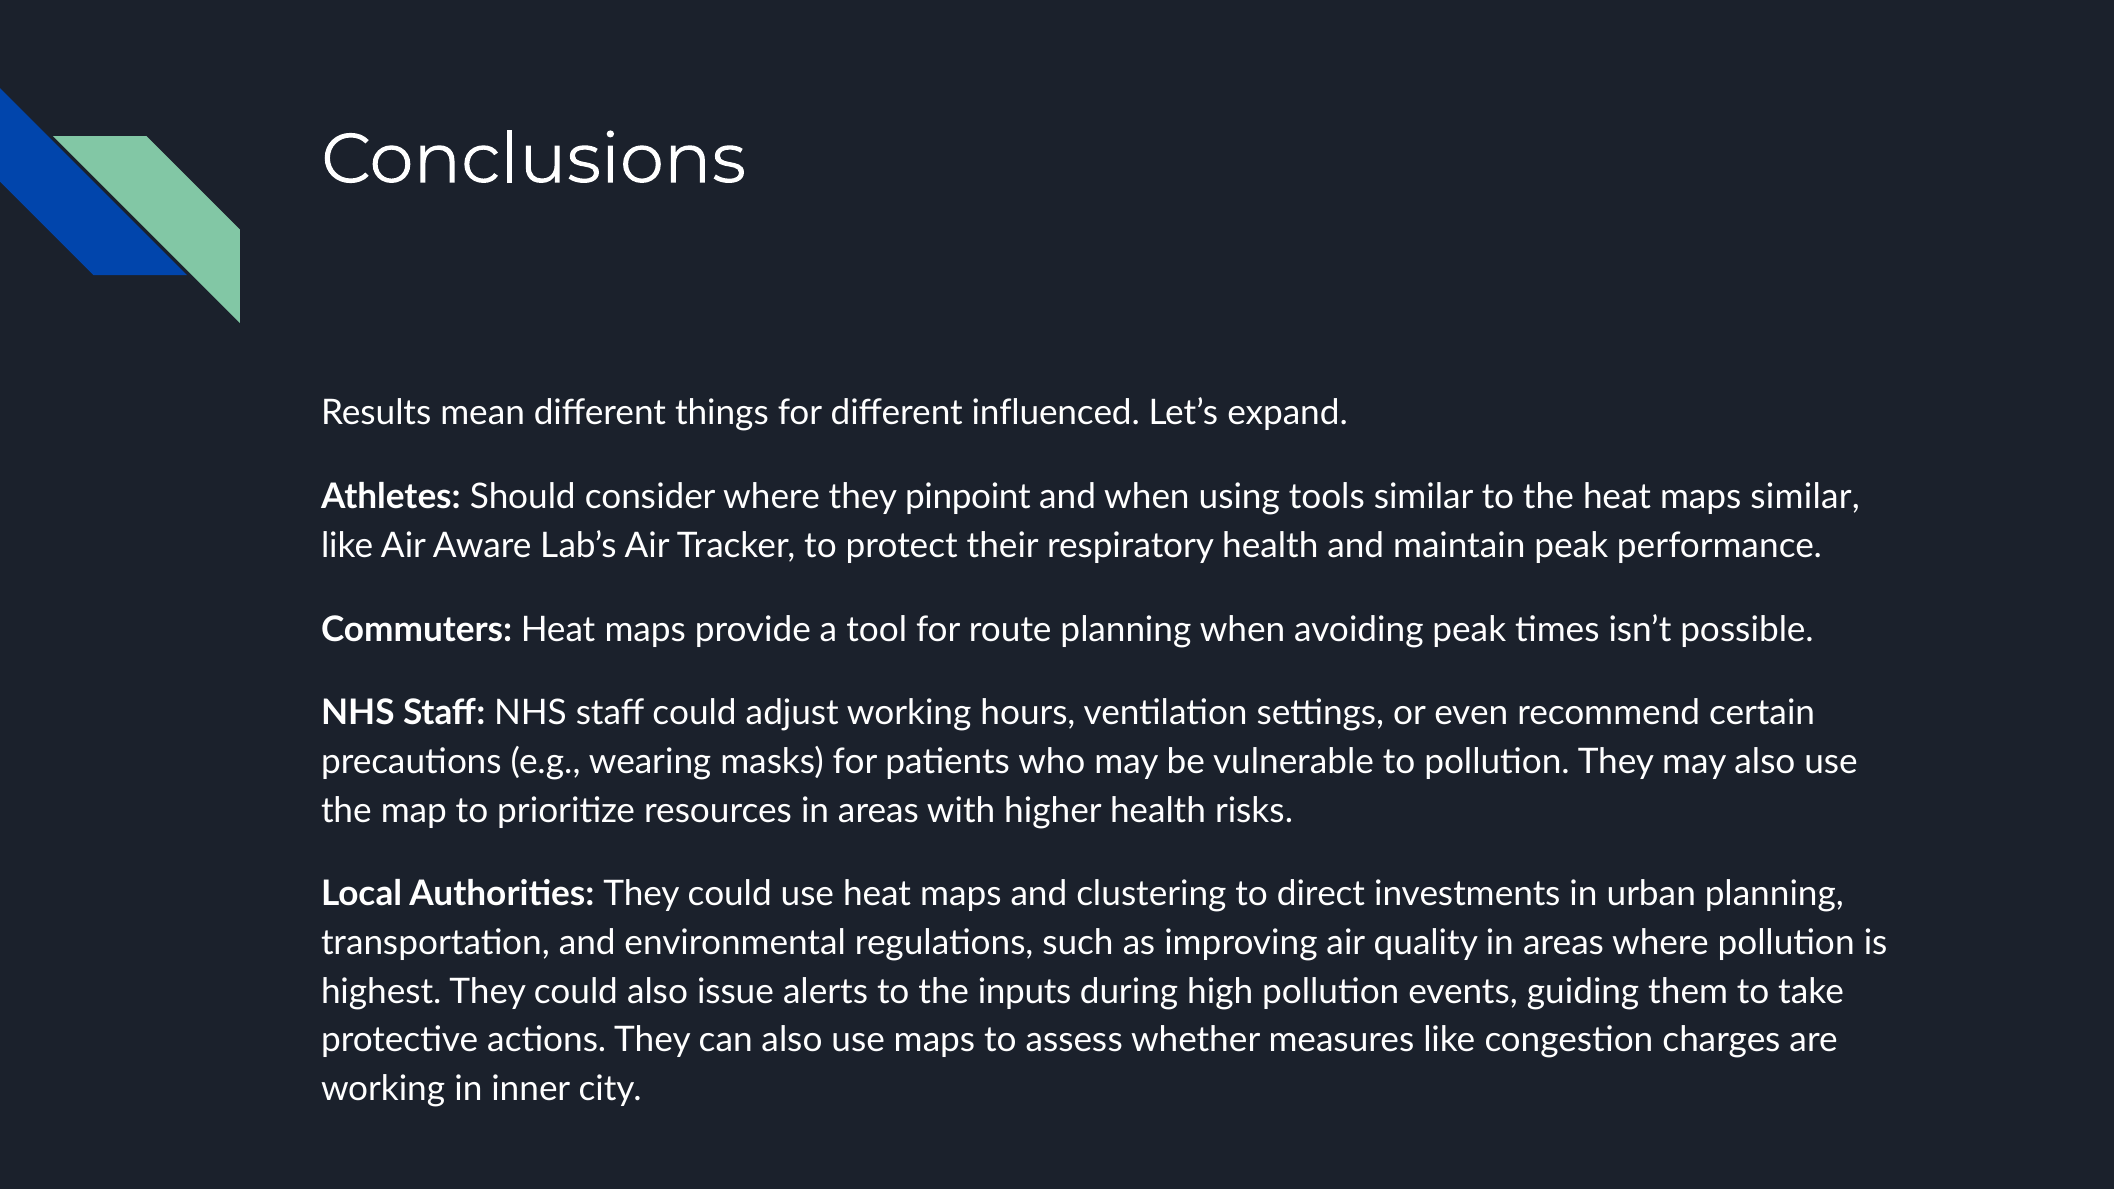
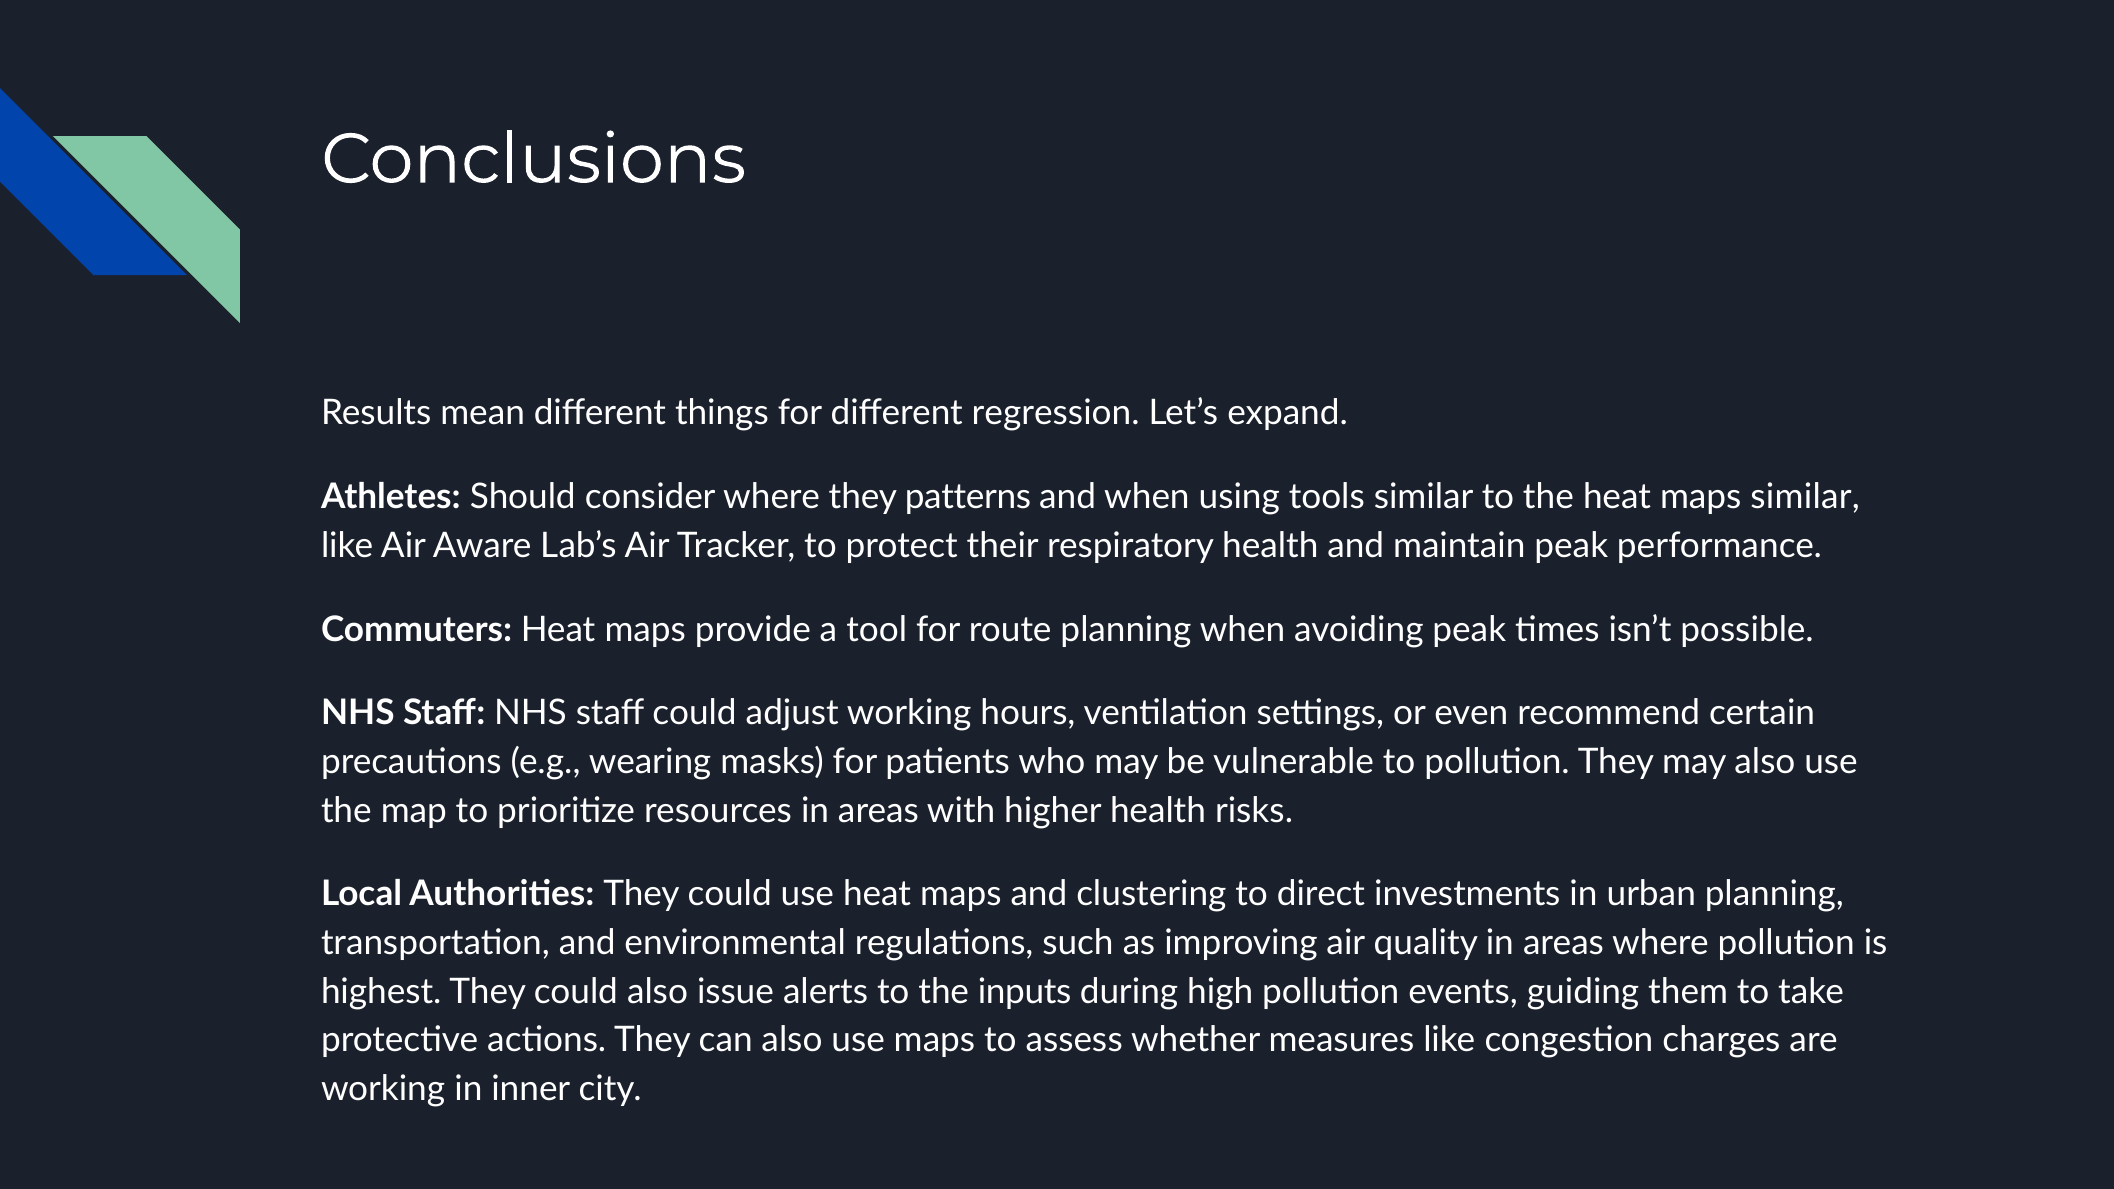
influenced: influenced -> regression
pinpoint: pinpoint -> patterns
